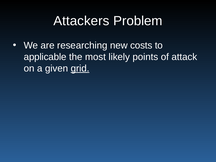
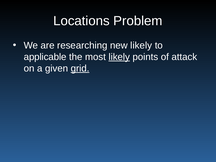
Attackers: Attackers -> Locations
new costs: costs -> likely
likely at (119, 57) underline: none -> present
